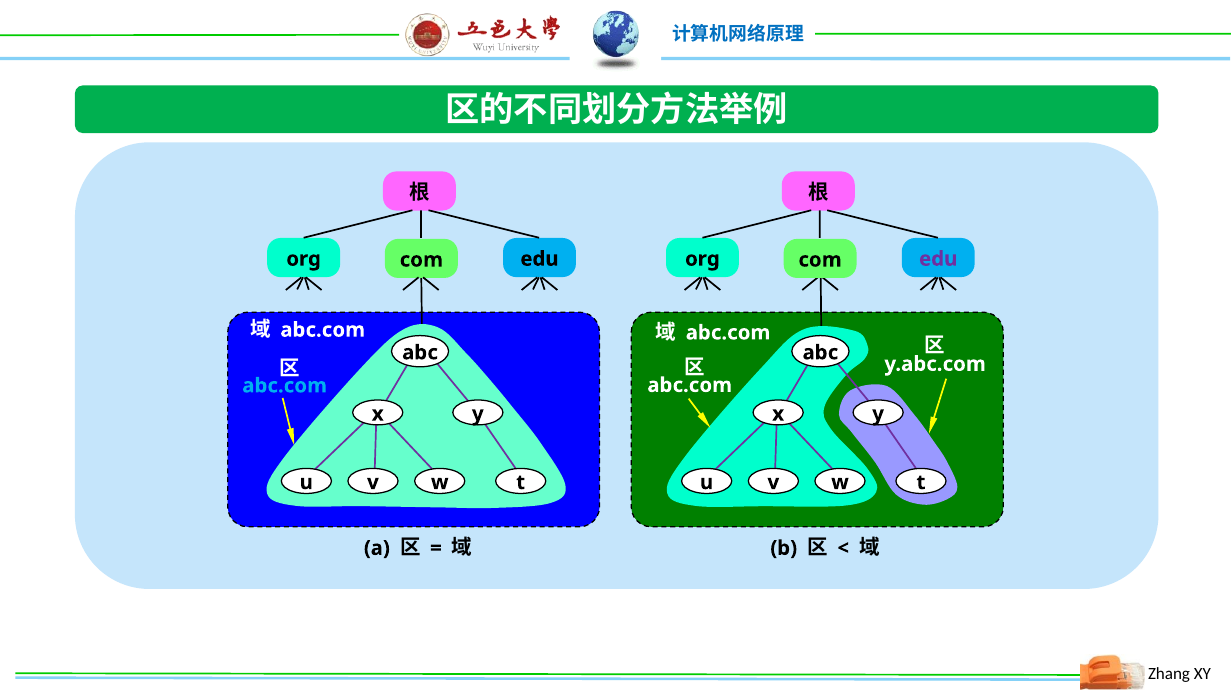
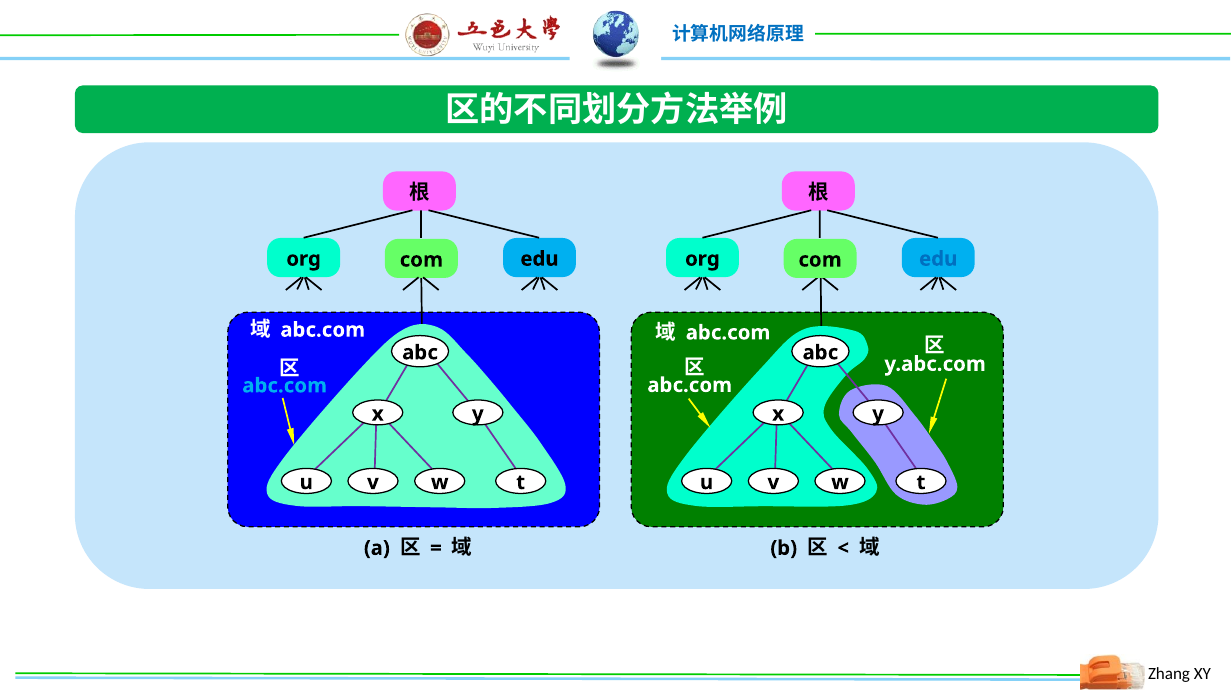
edu at (938, 259) colour: purple -> blue
